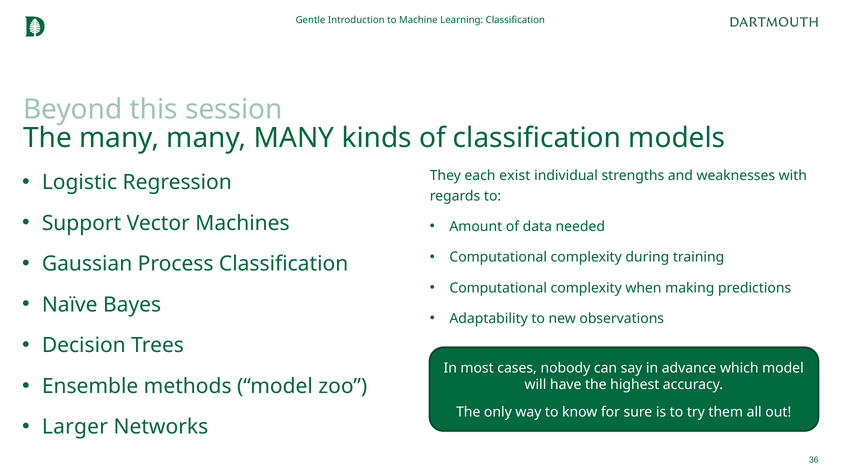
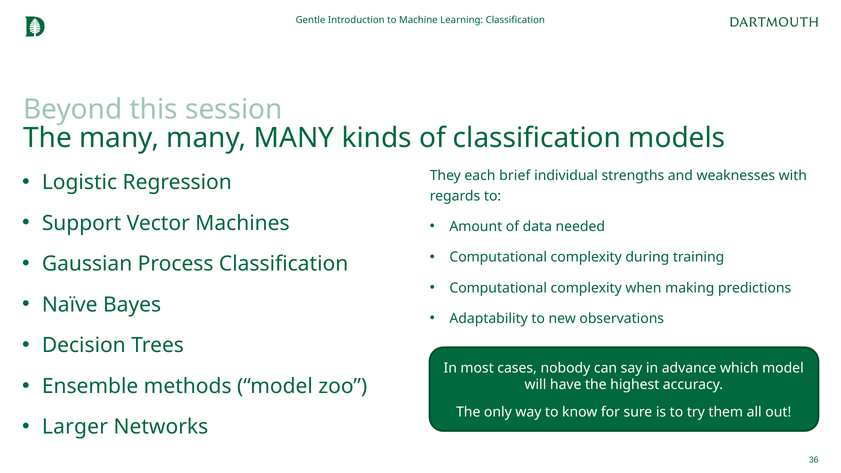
exist: exist -> brief
